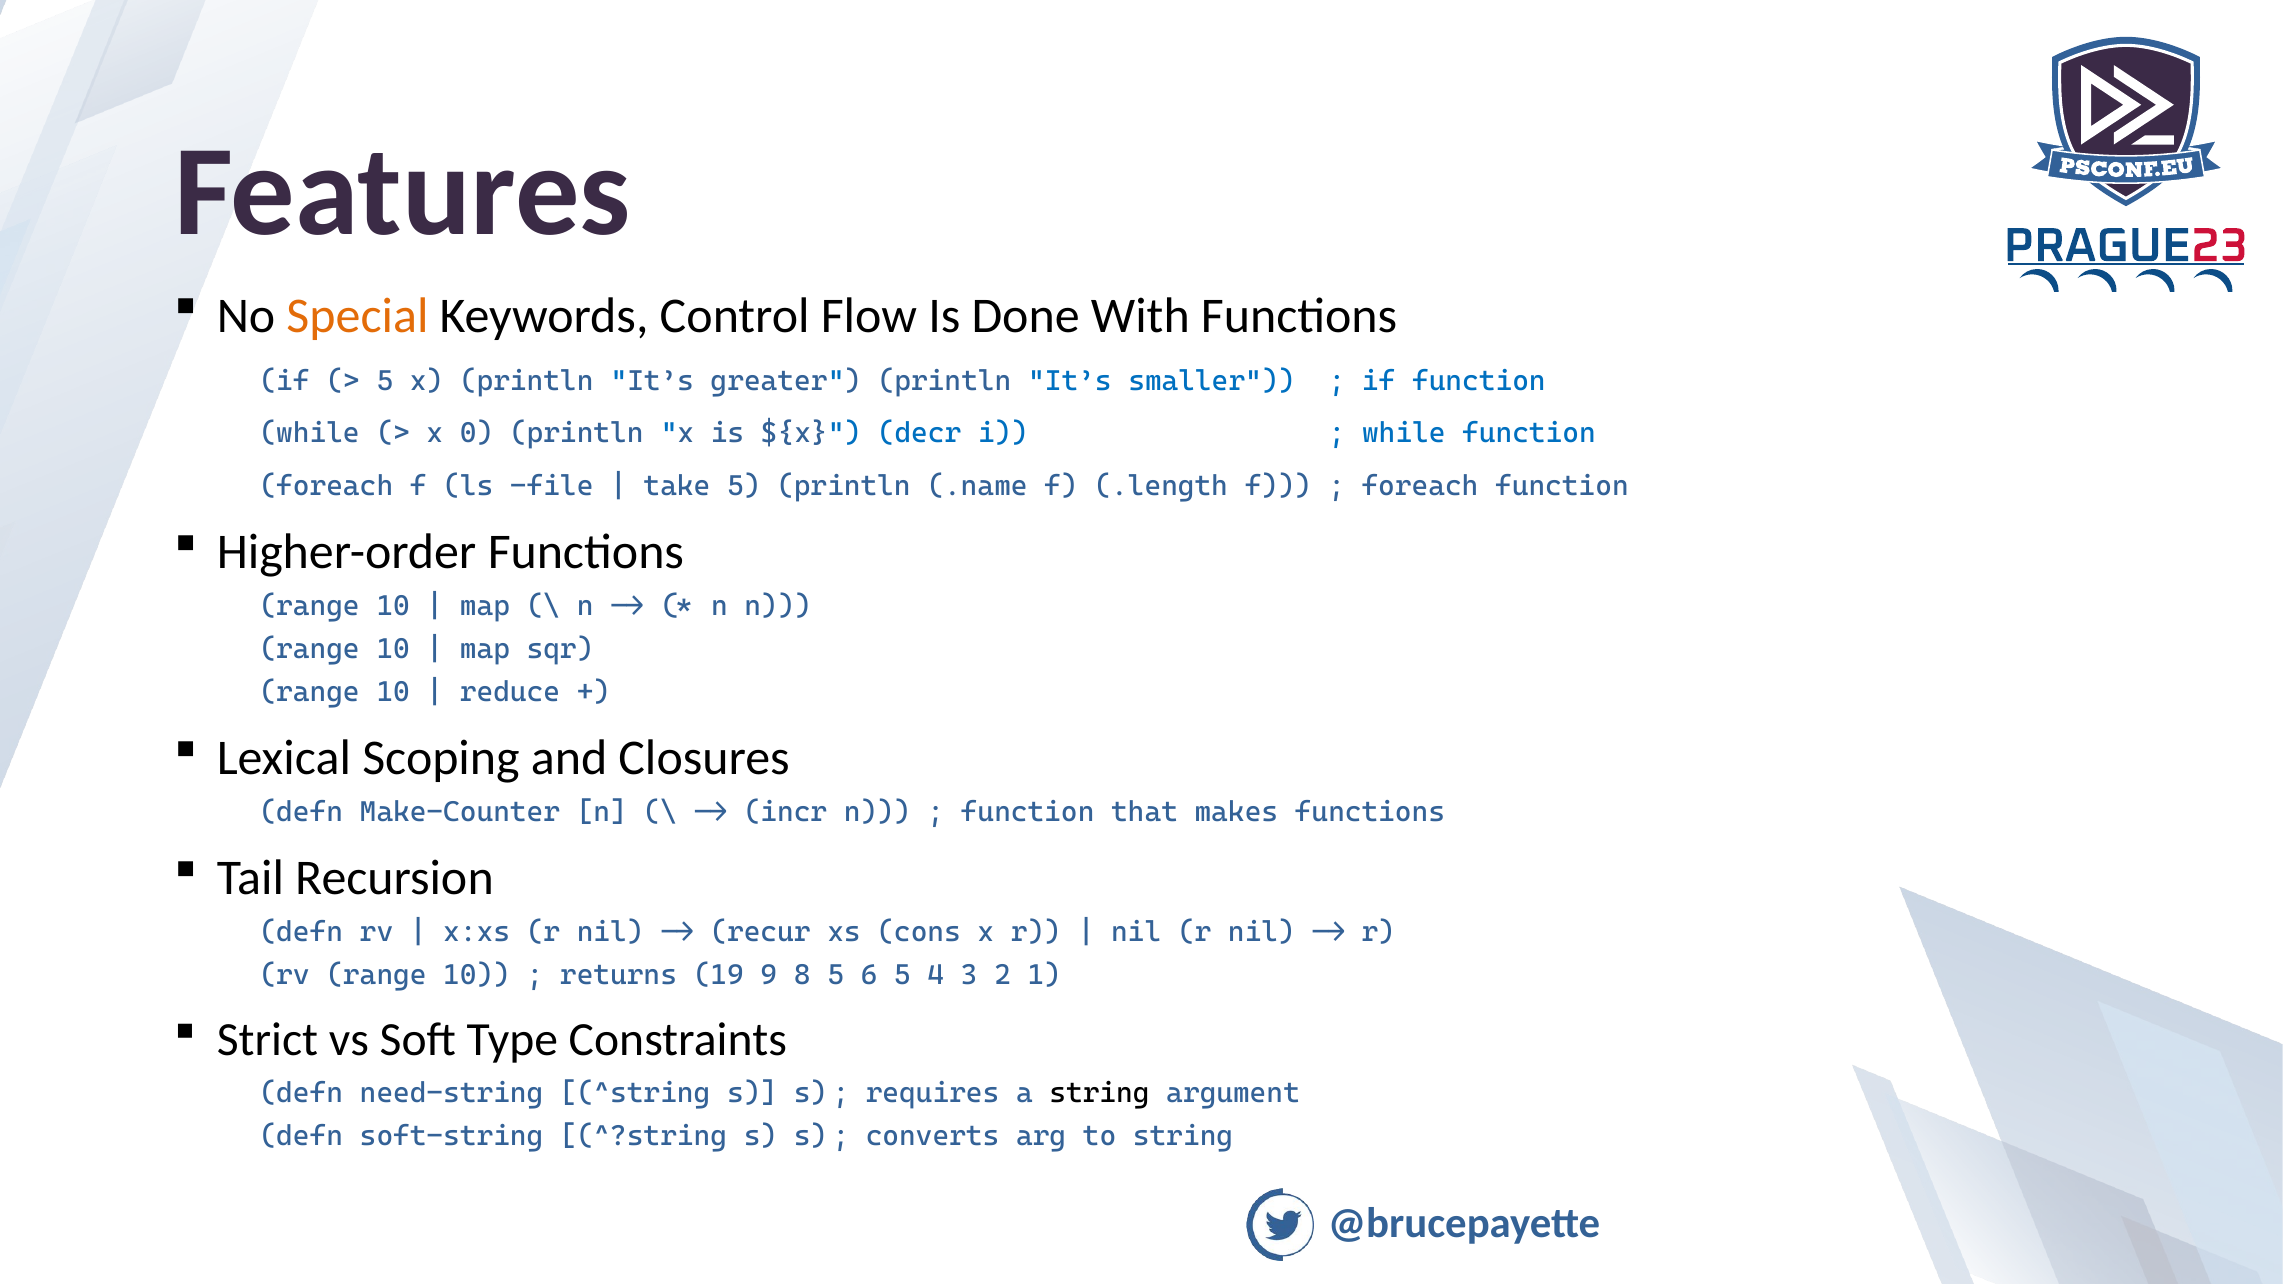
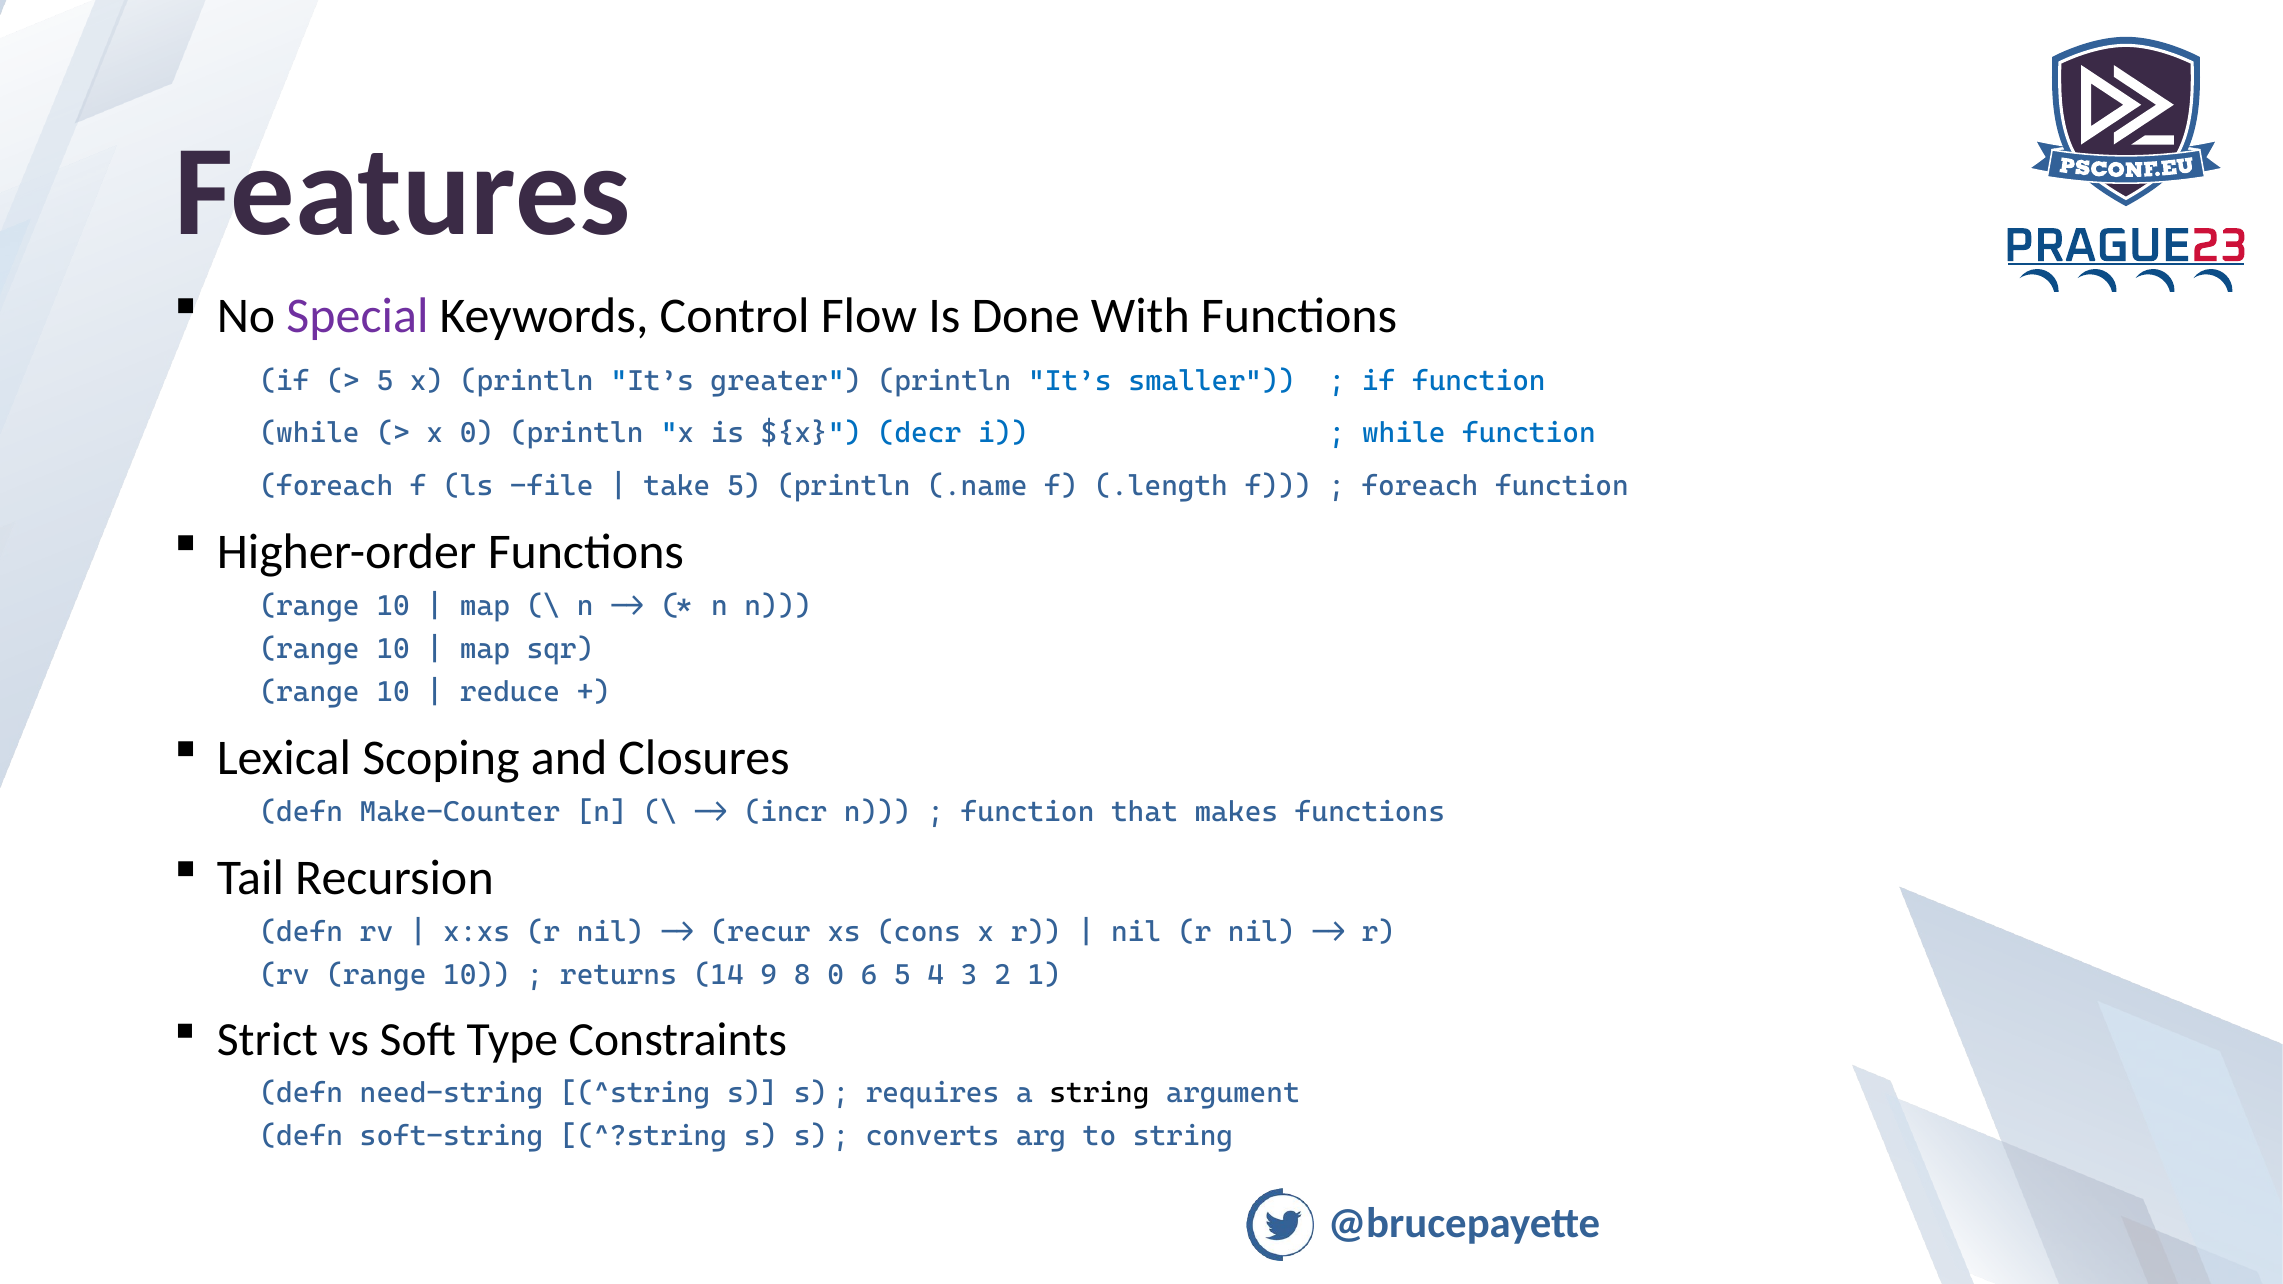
Special colour: orange -> purple
19: 19 -> 14
8 5: 5 -> 0
